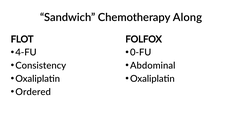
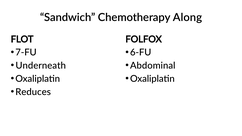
4-FU: 4-FU -> 7-FU
0-FU: 0-FU -> 6-FU
Consistency: Consistency -> Underneath
Ordered: Ordered -> Reduces
